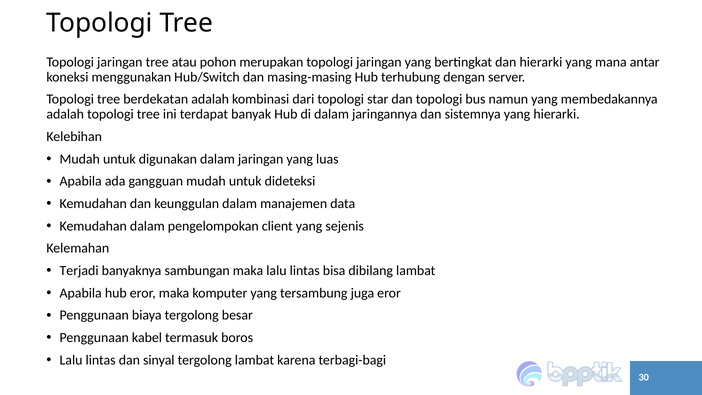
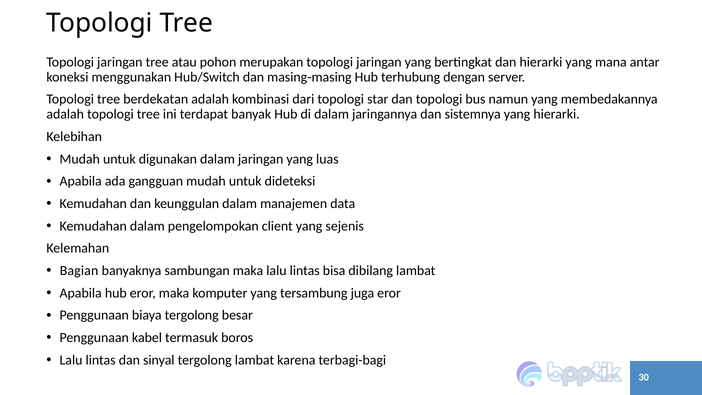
Terjadi: Terjadi -> Bagian
